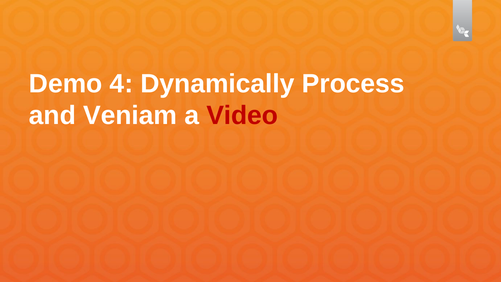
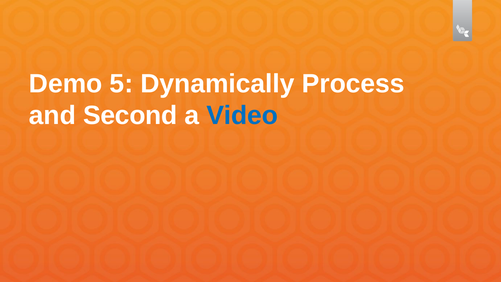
4: 4 -> 5
Veniam: Veniam -> Second
Video colour: red -> blue
